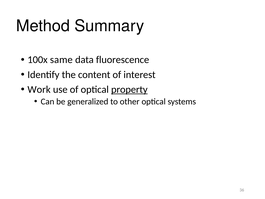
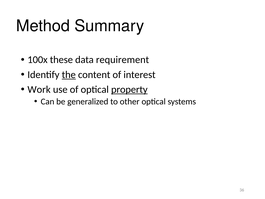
same: same -> these
fluorescence: fluorescence -> requirement
the underline: none -> present
